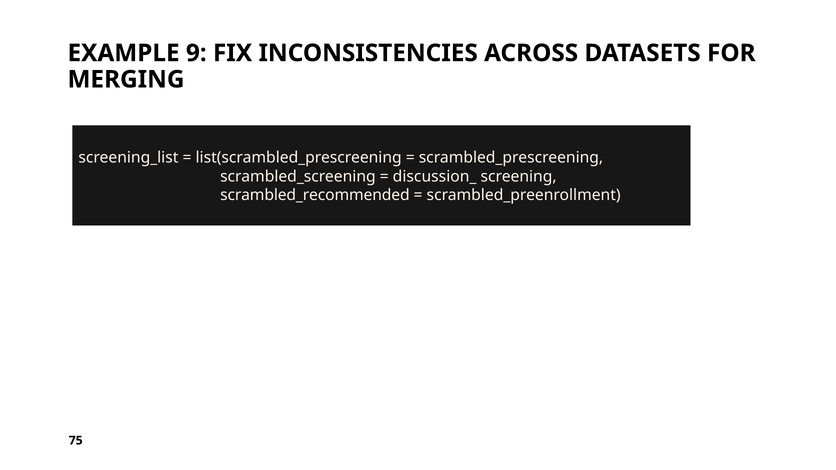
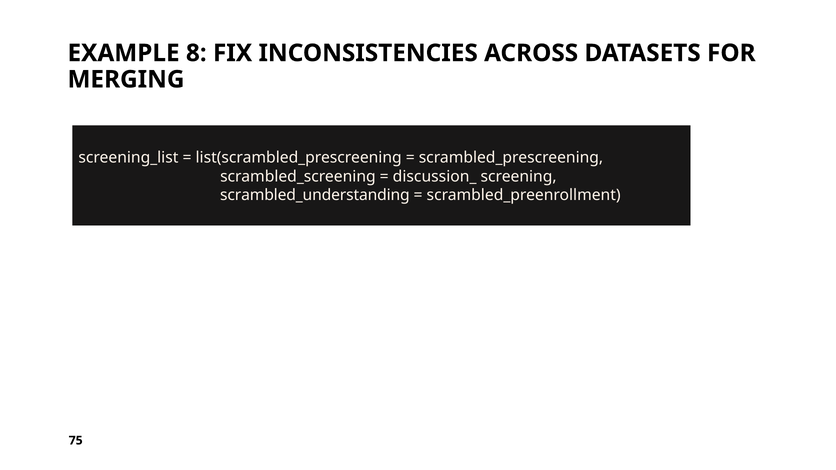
9: 9 -> 8
scrambled_recommended: scrambled_recommended -> scrambled_understanding
